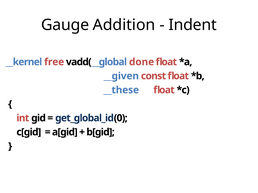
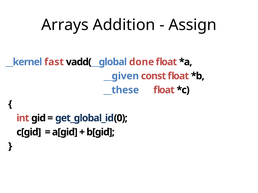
Gauge: Gauge -> Arrays
Indent: Indent -> Assign
free: free -> fast
